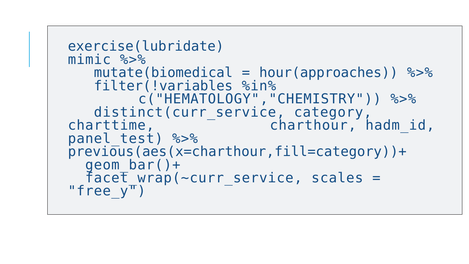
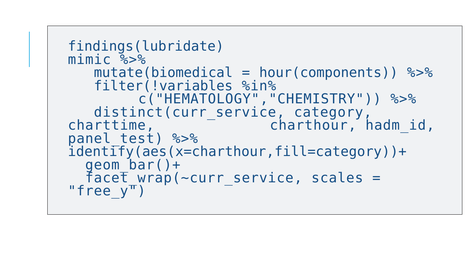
exercise(lubridate: exercise(lubridate -> findings(lubridate
hour(approaches: hour(approaches -> hour(components
previous(aes(x=charthour,fill=category))+: previous(aes(x=charthour,fill=category))+ -> identify(aes(x=charthour,fill=category))+
